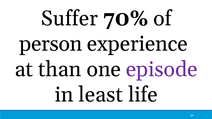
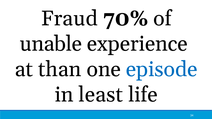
Suffer: Suffer -> Fraud
person: person -> unable
episode colour: purple -> blue
